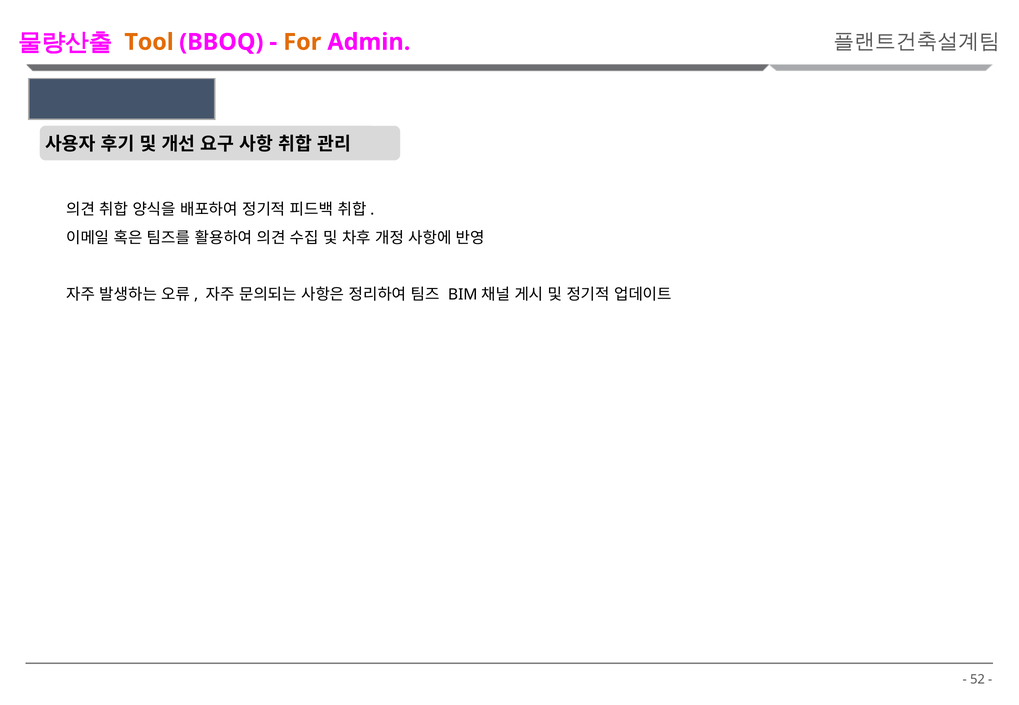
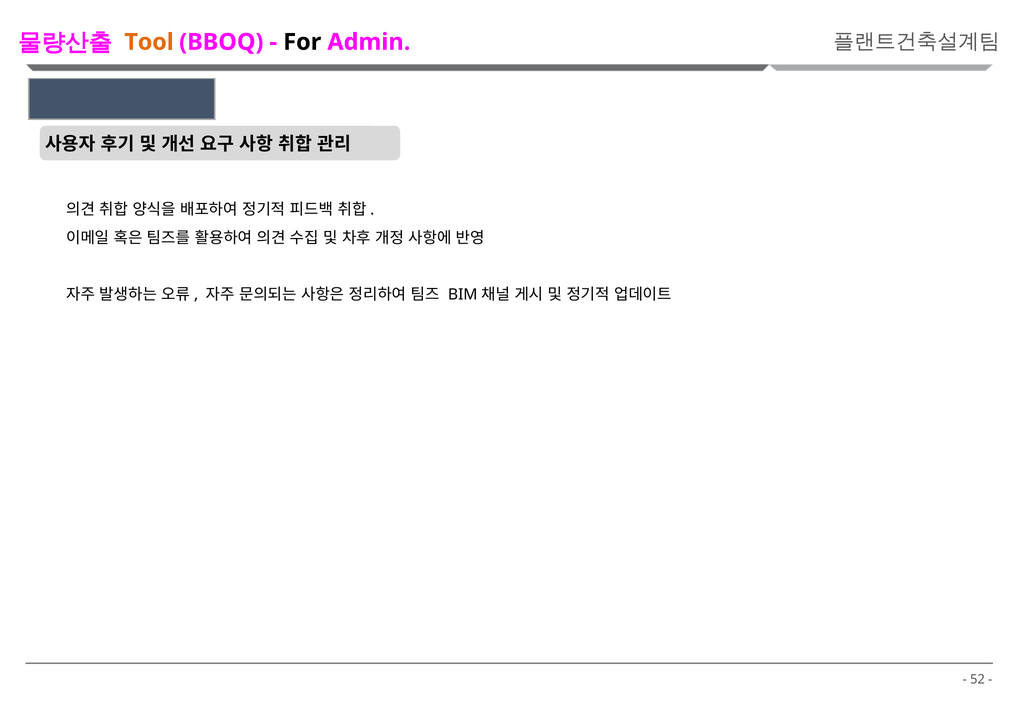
For colour: orange -> black
